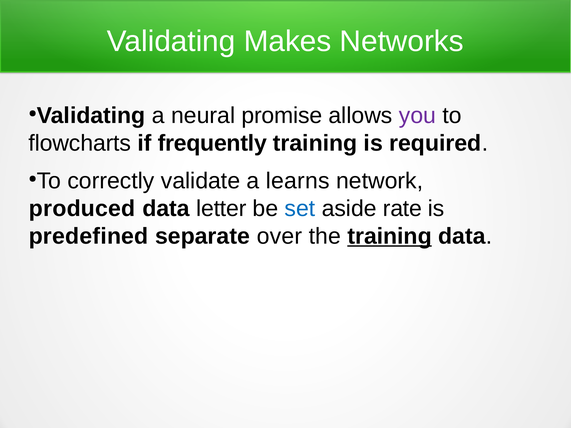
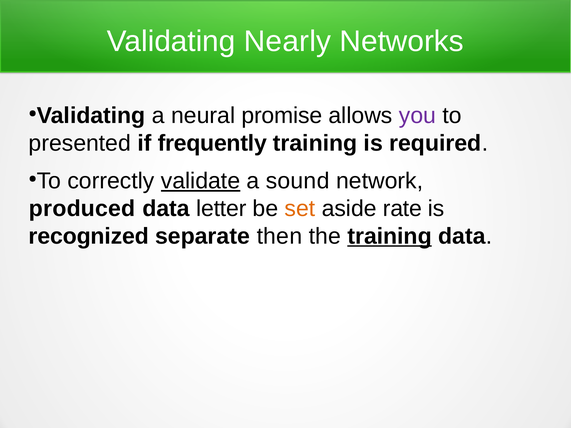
Makes: Makes -> Nearly
flowcharts: flowcharts -> presented
validate underline: none -> present
learns: learns -> sound
set colour: blue -> orange
predefined: predefined -> recognized
over: over -> then
